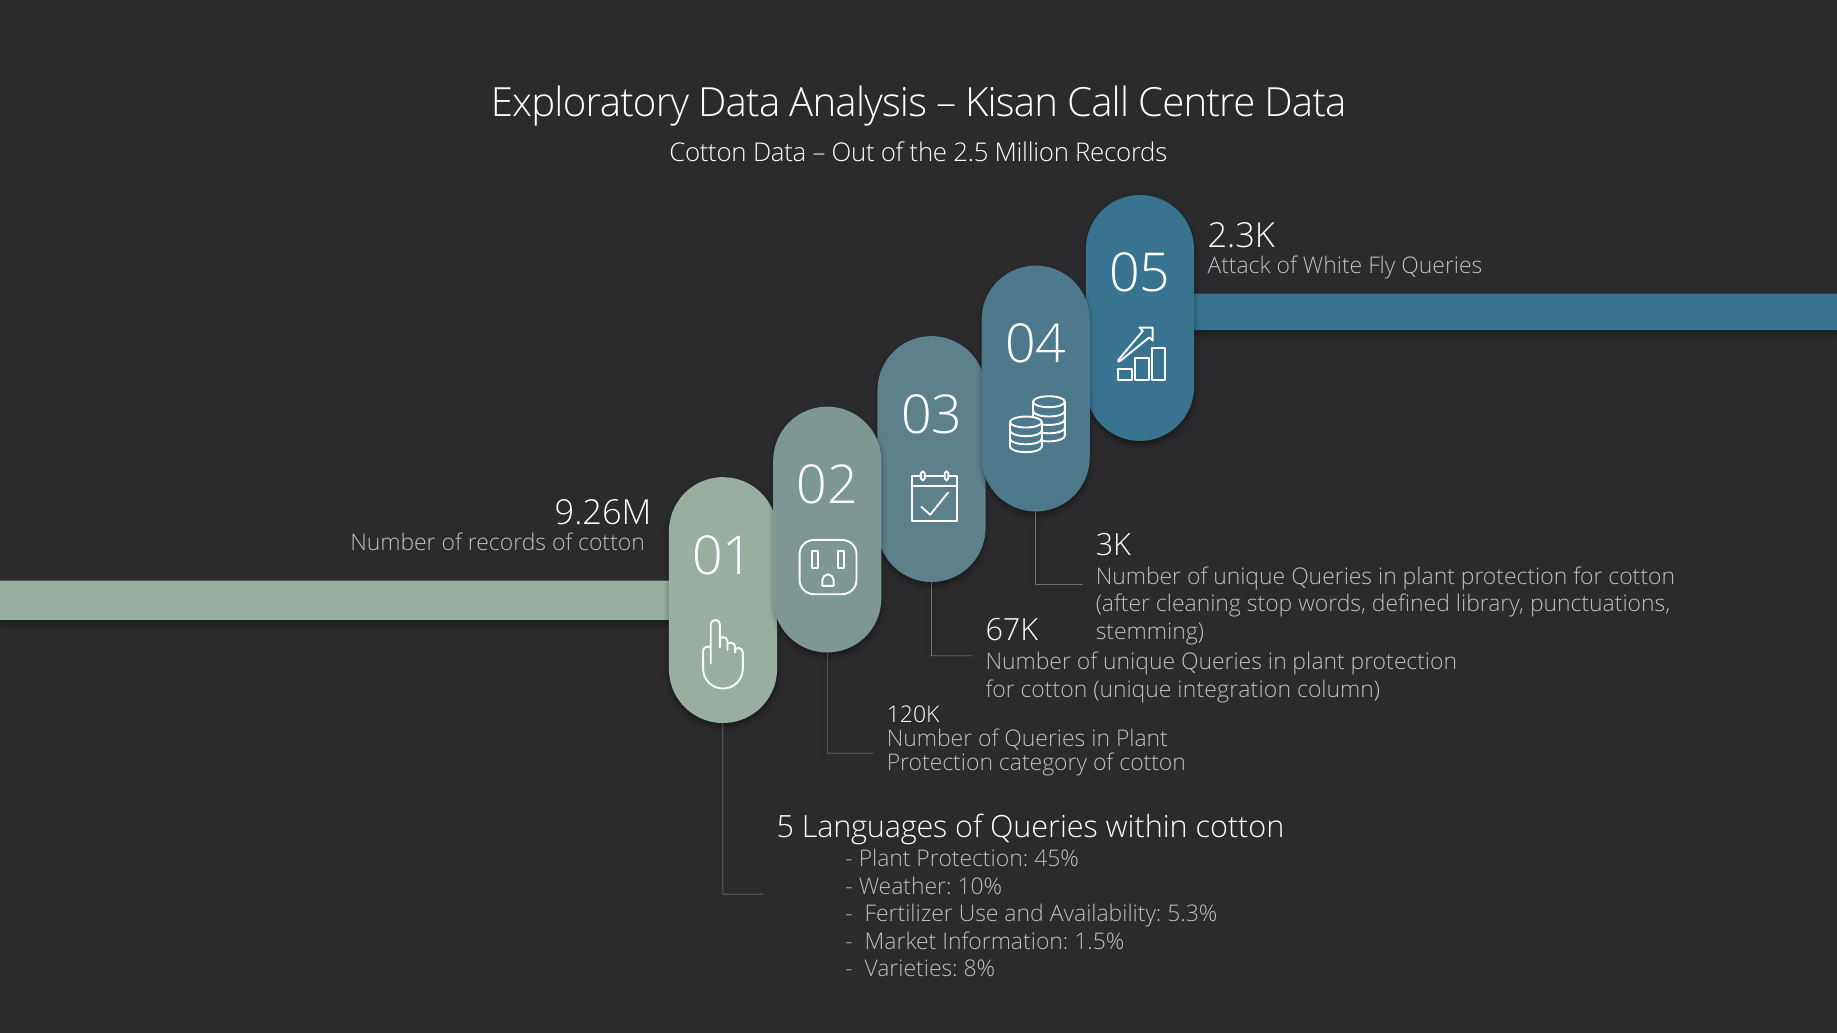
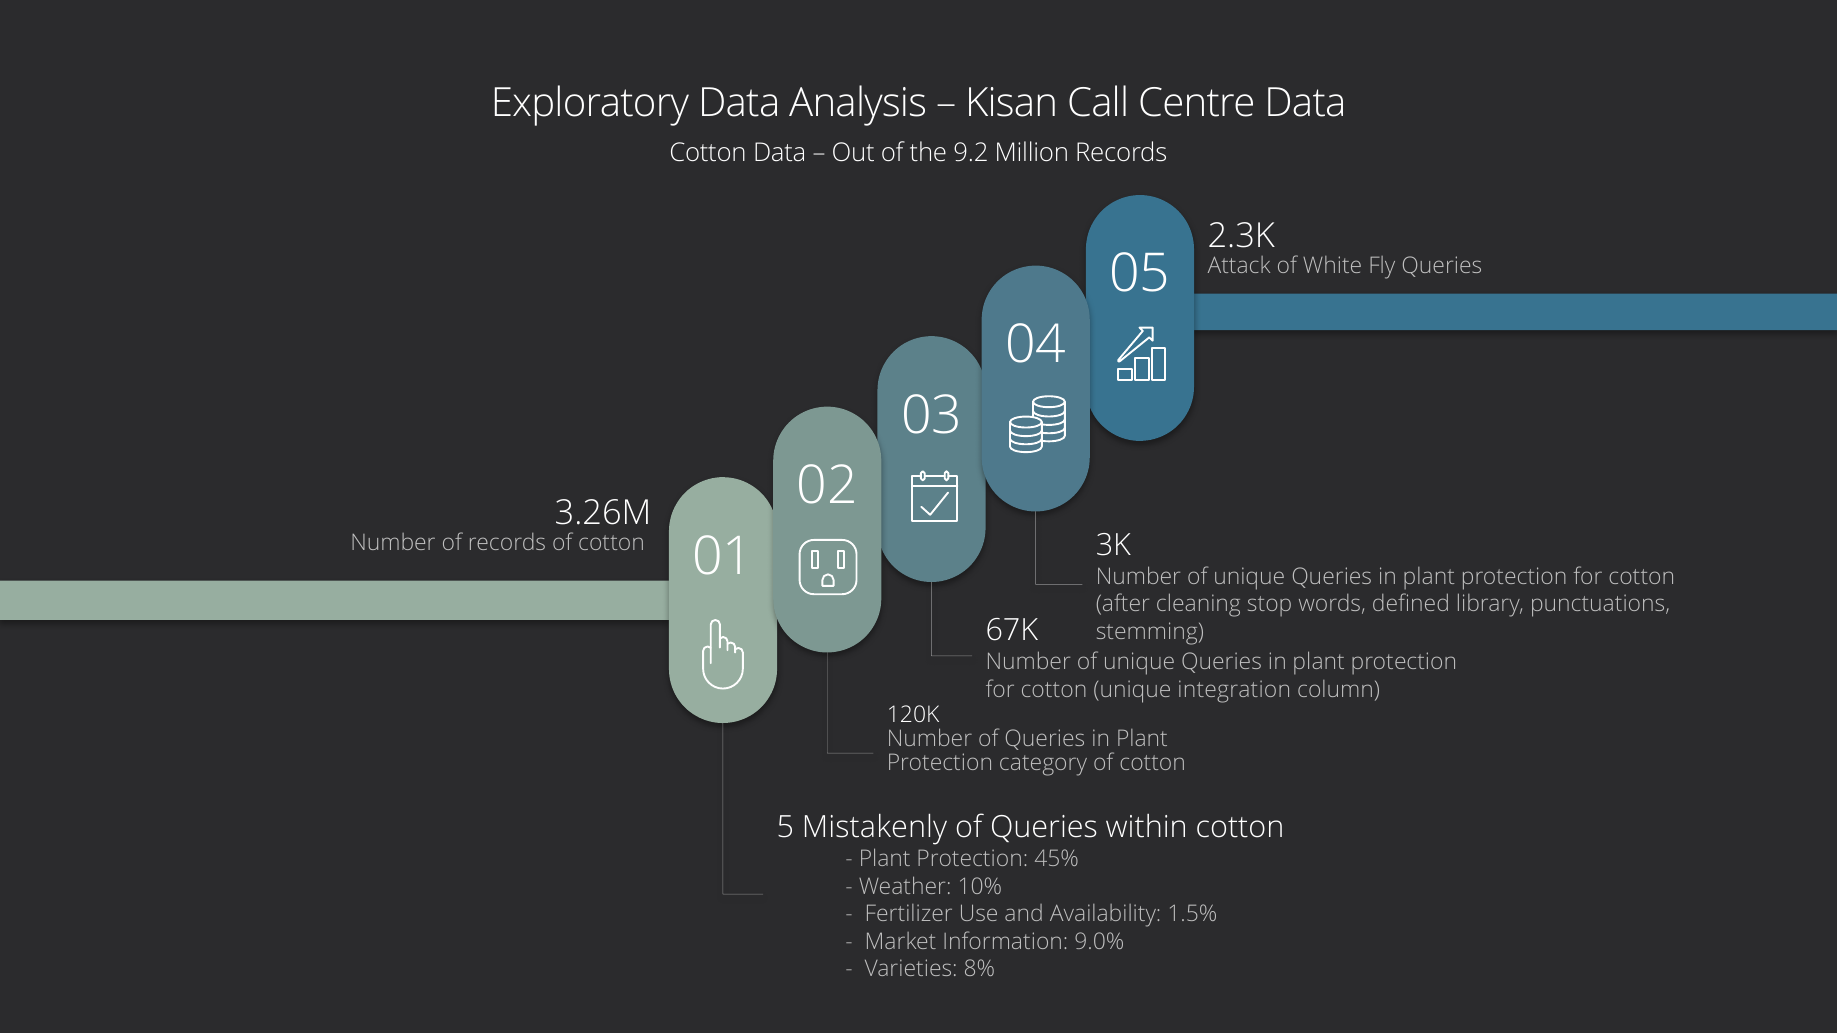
2.5: 2.5 -> 9.2
9.26M: 9.26M -> 3.26M
Languages: Languages -> Mistakenly
5.3%: 5.3% -> 1.5%
1.5%: 1.5% -> 9.0%
